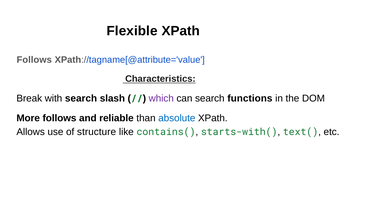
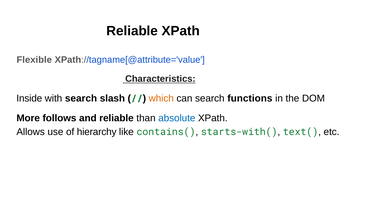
Flexible at (132, 31): Flexible -> Reliable
Follows at (34, 60): Follows -> Flexible
Break: Break -> Inside
which colour: purple -> orange
structure: structure -> hierarchy
